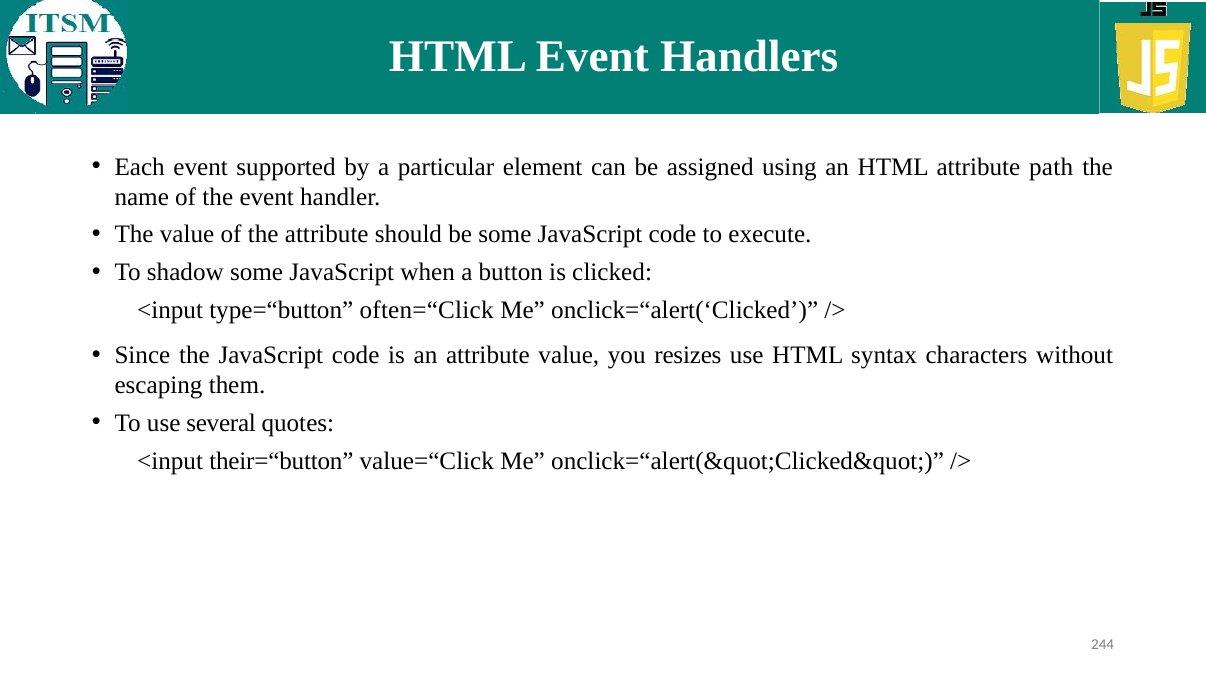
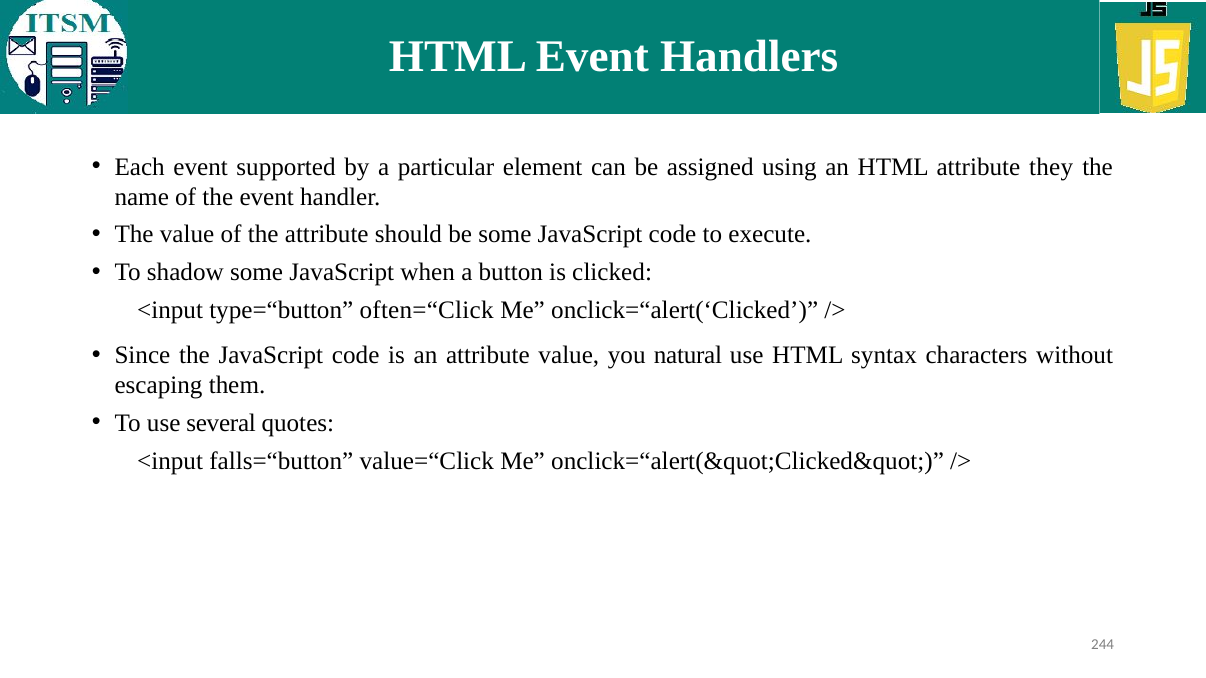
path: path -> they
resizes: resizes -> natural
their=“button: their=“button -> falls=“button
